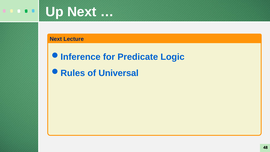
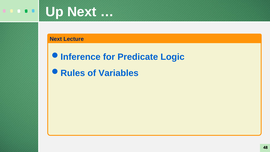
Universal: Universal -> Variables
